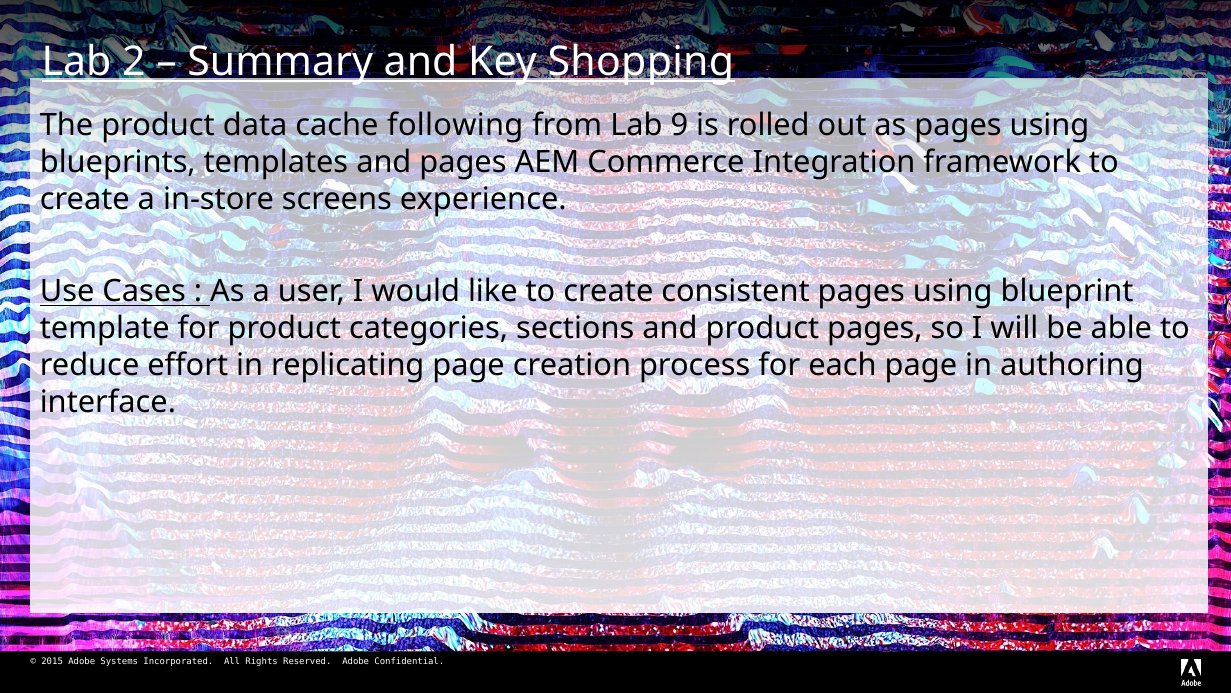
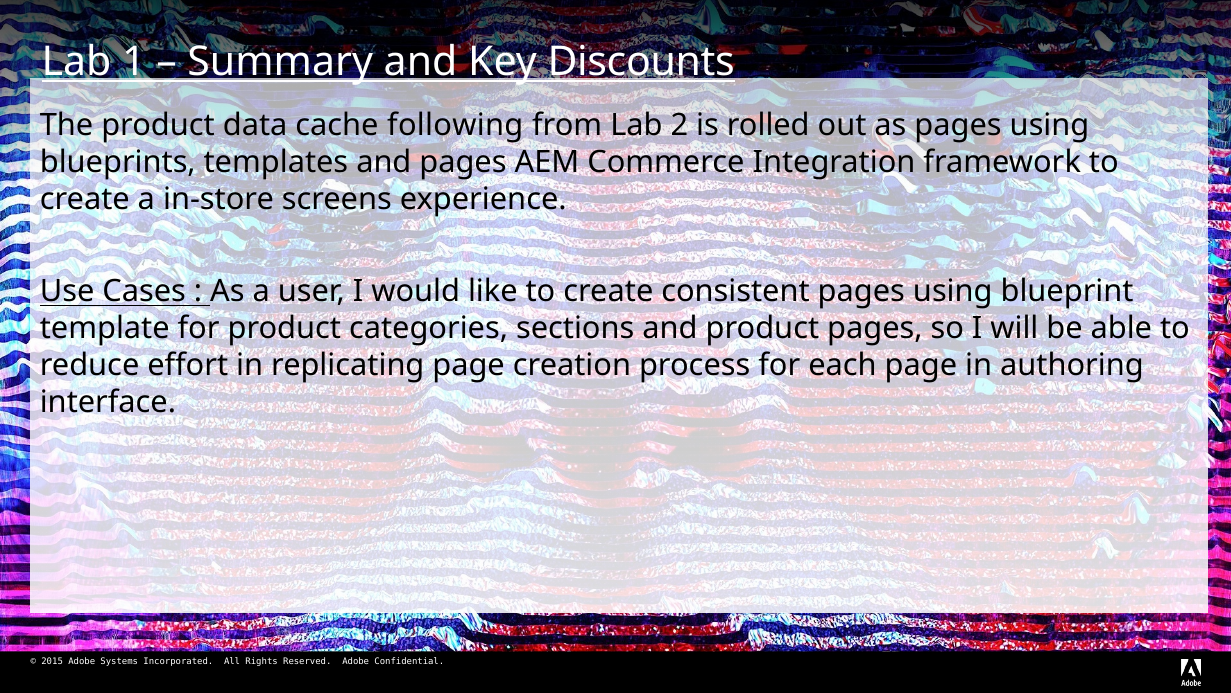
2: 2 -> 1
Shopping: Shopping -> Discounts
9: 9 -> 2
